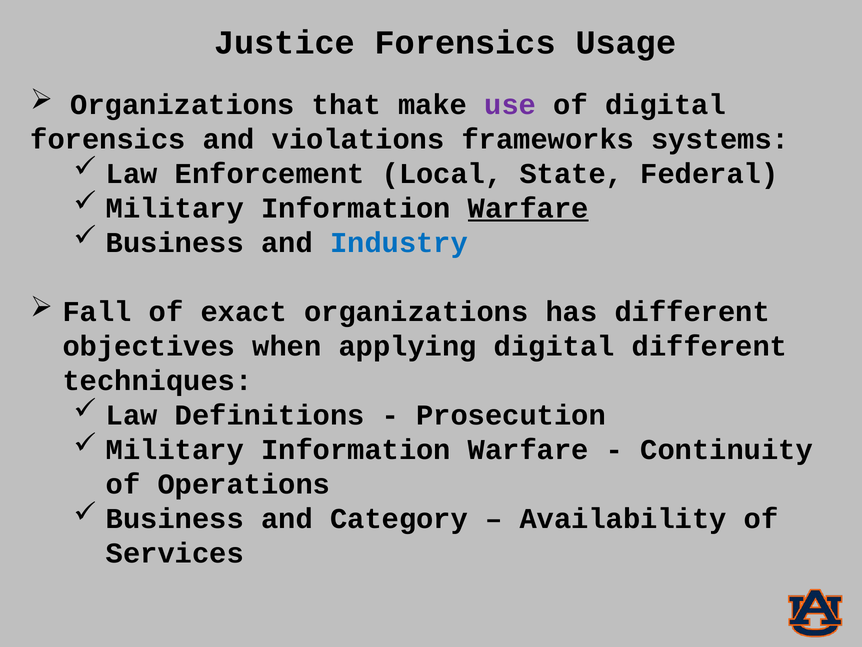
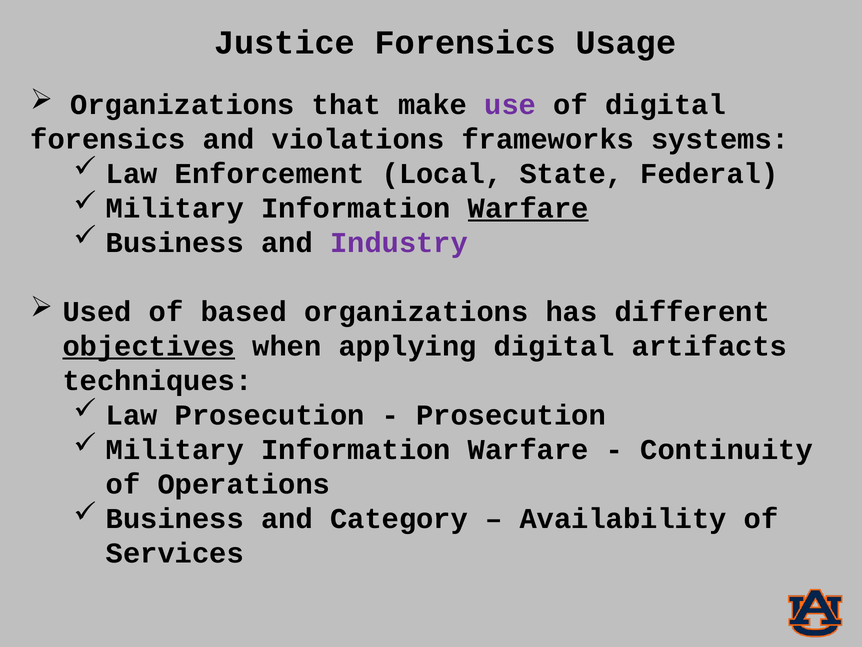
Industry colour: blue -> purple
Fall: Fall -> Used
exact: exact -> based
objectives underline: none -> present
digital different: different -> artifacts
Law Definitions: Definitions -> Prosecution
